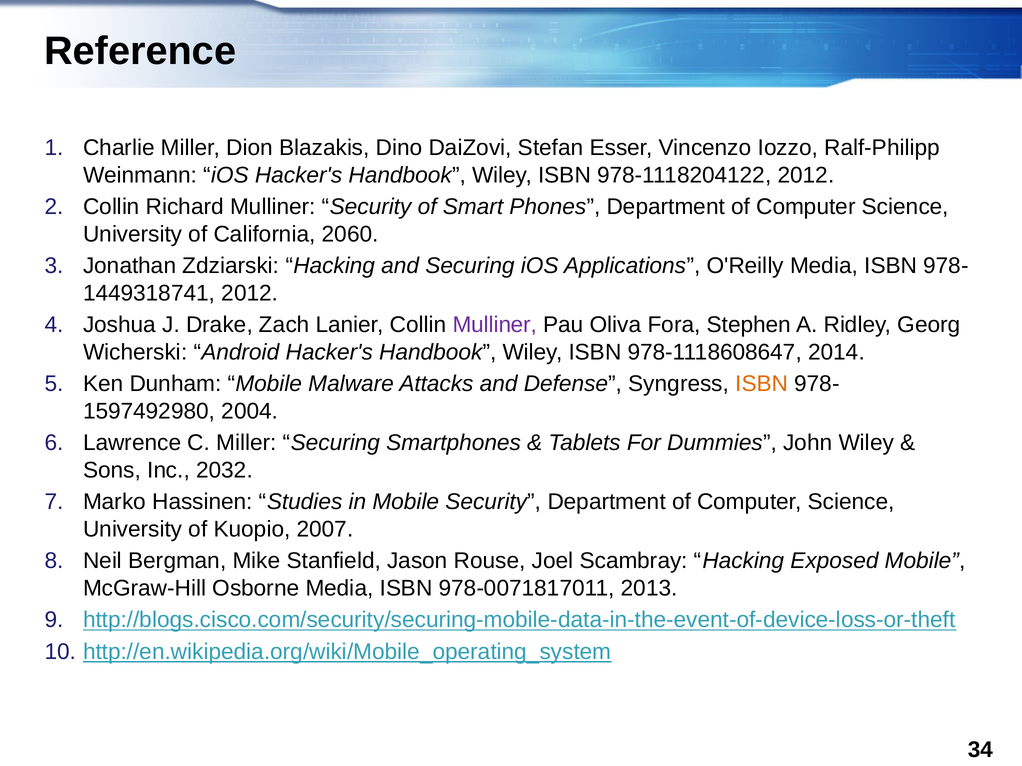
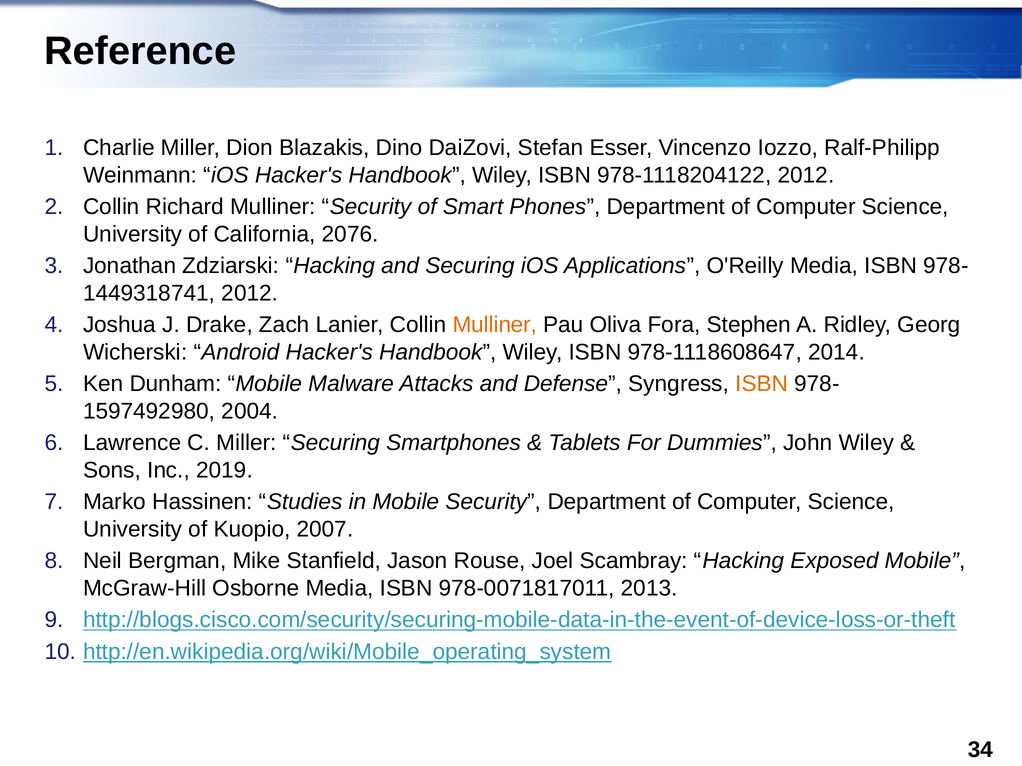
2060: 2060 -> 2076
Mulliner at (495, 325) colour: purple -> orange
2032: 2032 -> 2019
